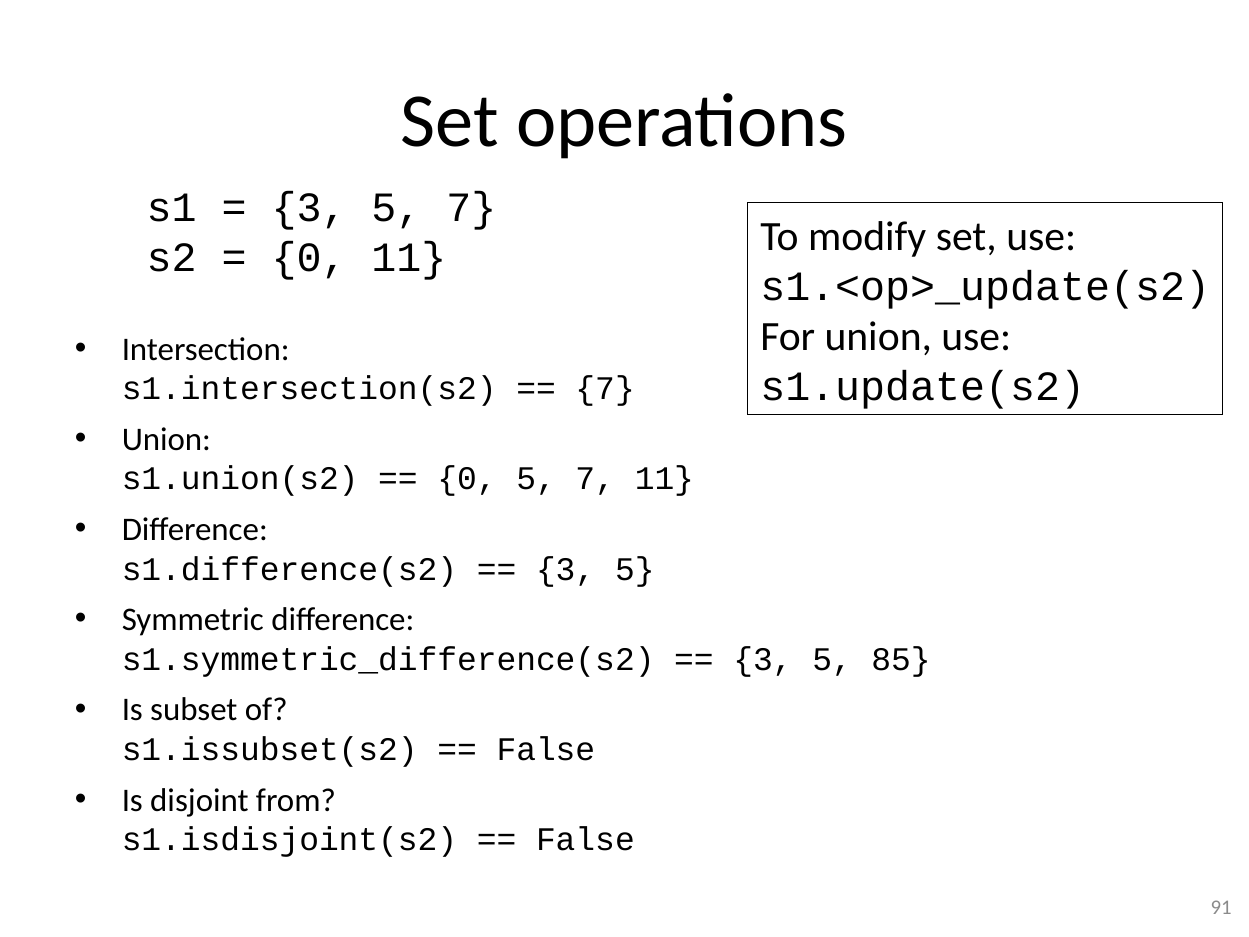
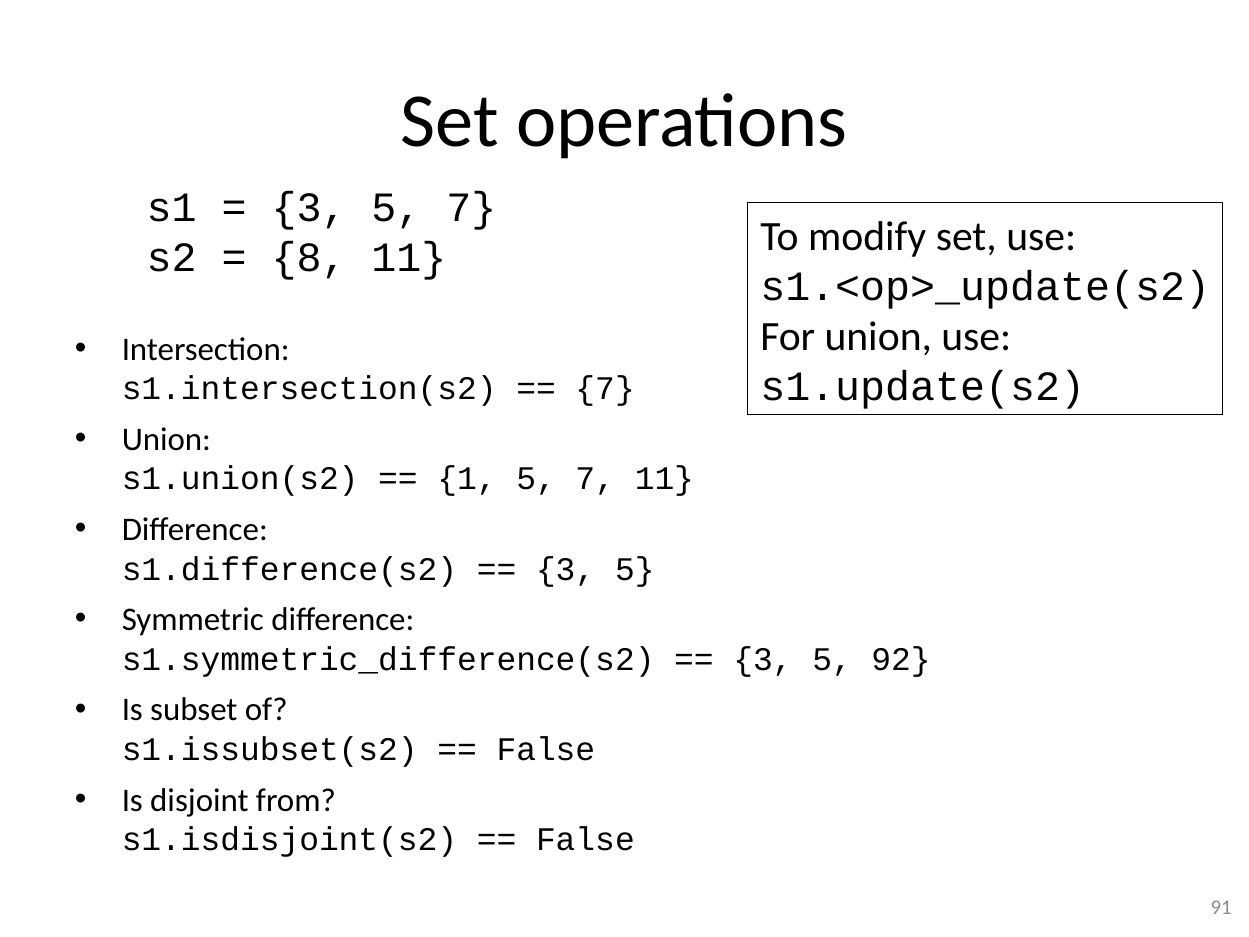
0 at (309, 257): 0 -> 8
0 at (467, 479): 0 -> 1
85: 85 -> 92
